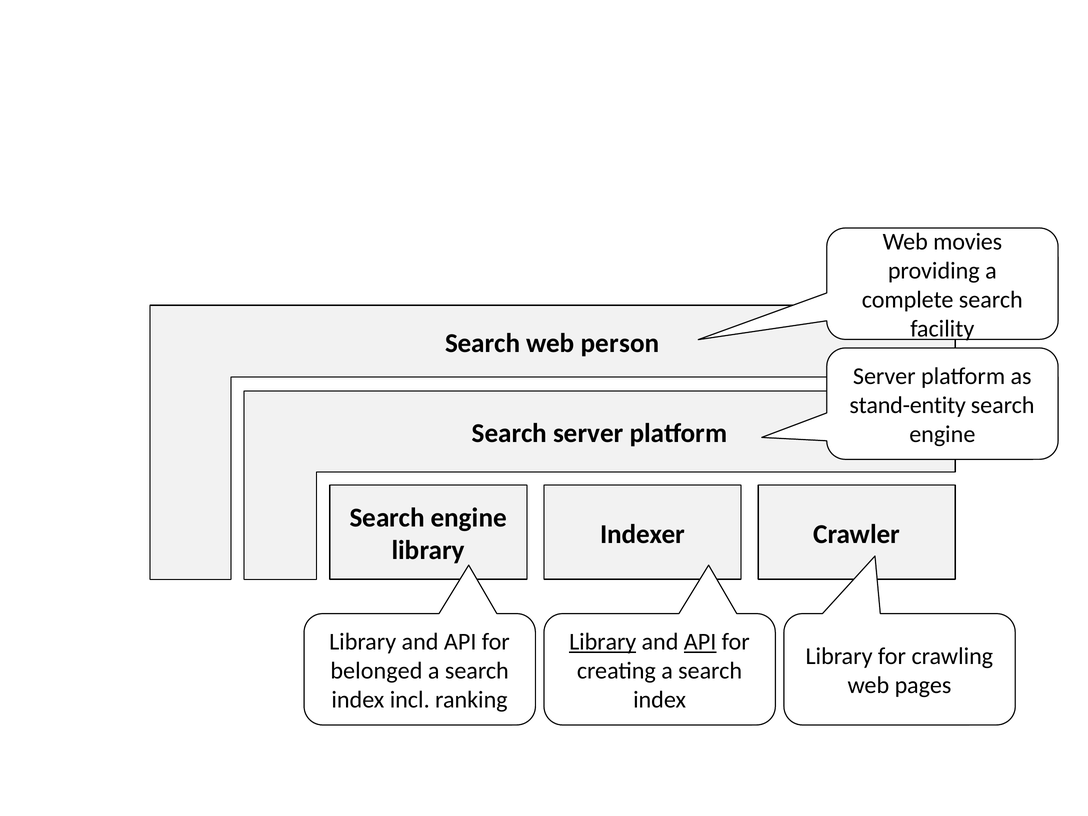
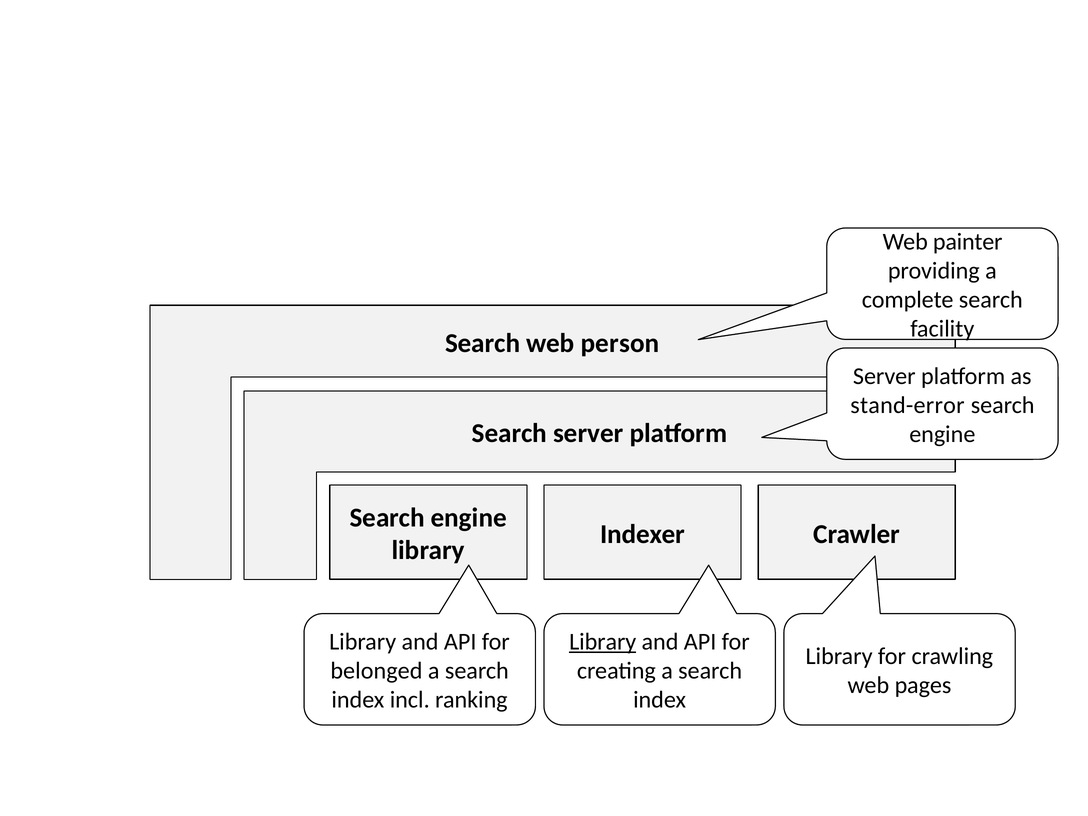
movies: movies -> painter
stand-entity: stand-entity -> stand-error
API at (700, 642) underline: present -> none
